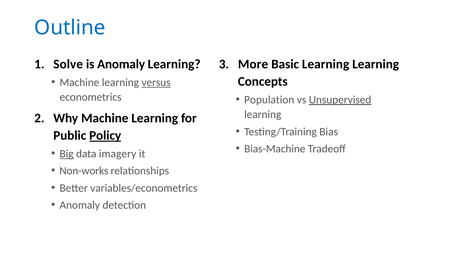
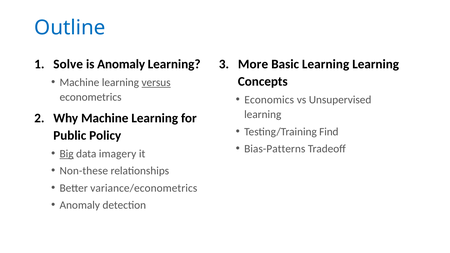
Population: Population -> Economics
Unsupervised underline: present -> none
Bias: Bias -> Find
Policy underline: present -> none
Bias-Machine: Bias-Machine -> Bias-Patterns
Non-works: Non-works -> Non-these
variables/econometrics: variables/econometrics -> variance/econometrics
